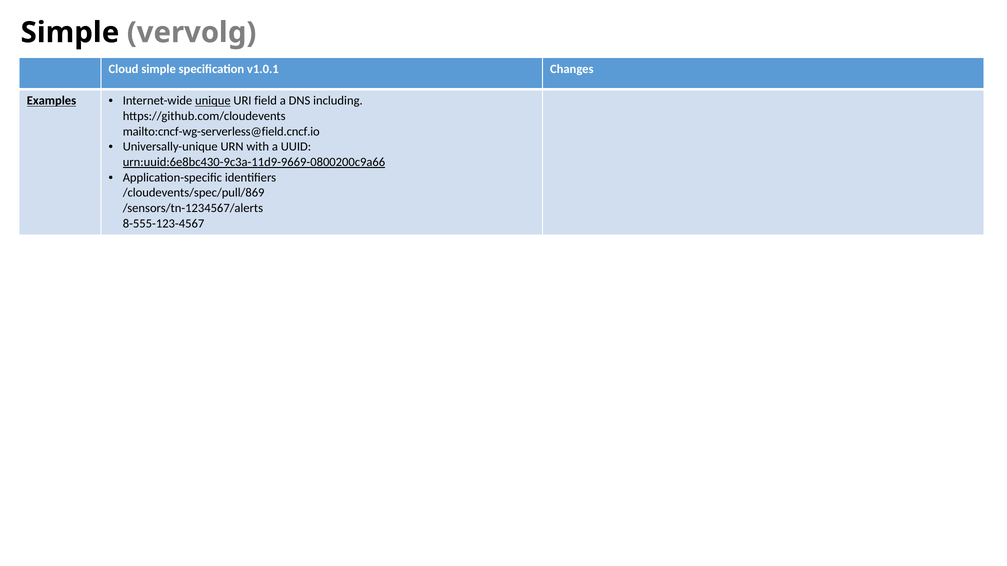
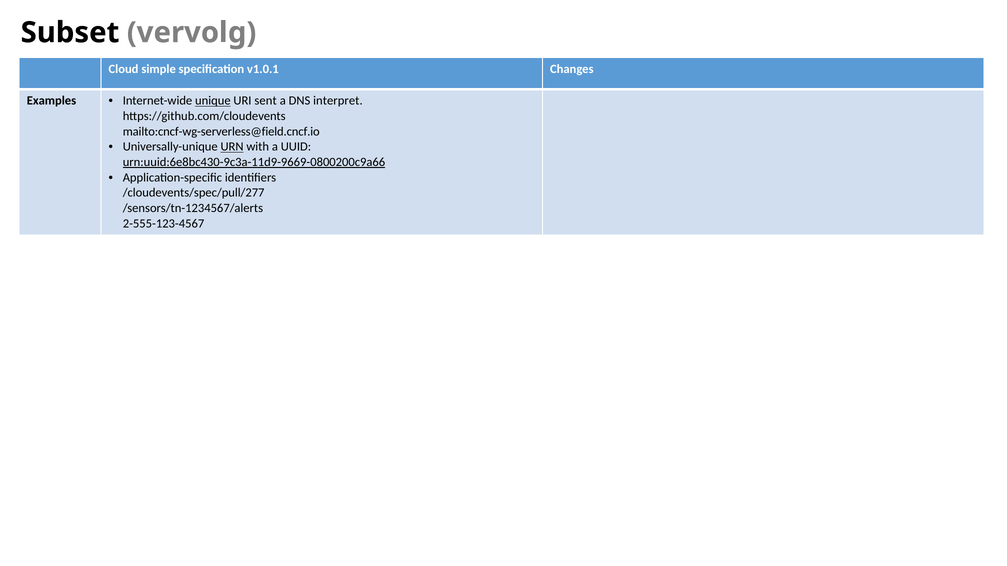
Simple at (70, 33): Simple -> Subset
Examples underline: present -> none
field: field -> sent
including: including -> interpret
URN underline: none -> present
/cloudevents/spec/pull/869: /cloudevents/spec/pull/869 -> /cloudevents/spec/pull/277
8-555-123-4567: 8-555-123-4567 -> 2-555-123-4567
